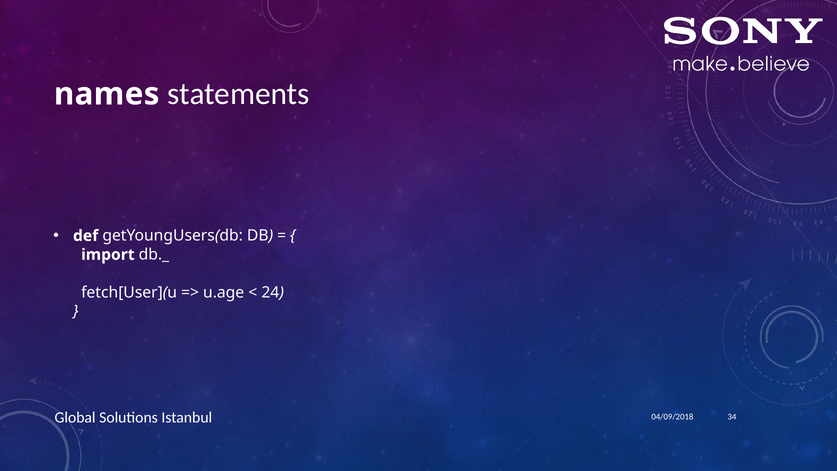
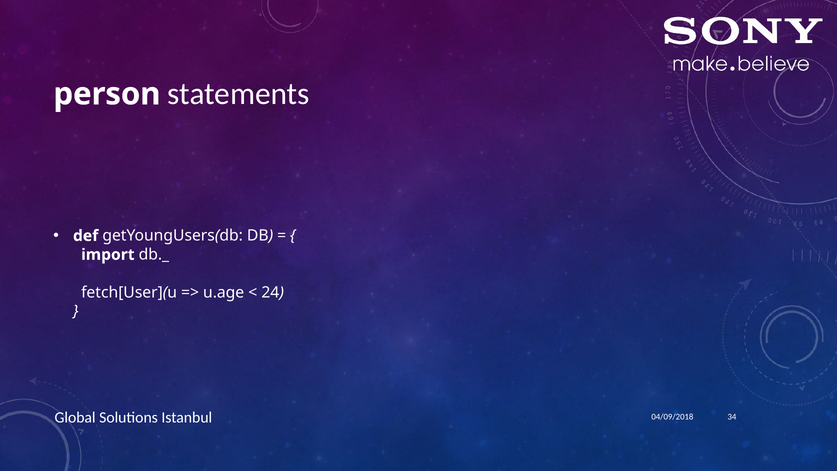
names: names -> person
